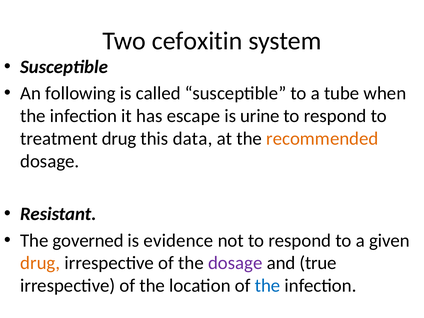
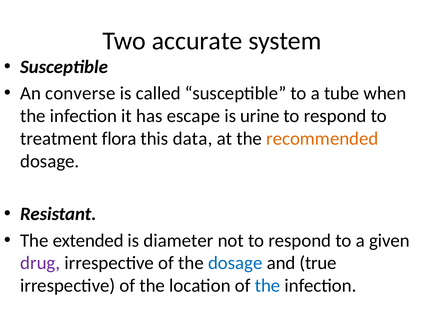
cefoxitin: cefoxitin -> accurate
following: following -> converse
treatment drug: drug -> flora
governed: governed -> extended
evidence: evidence -> diameter
drug at (40, 263) colour: orange -> purple
dosage at (235, 263) colour: purple -> blue
